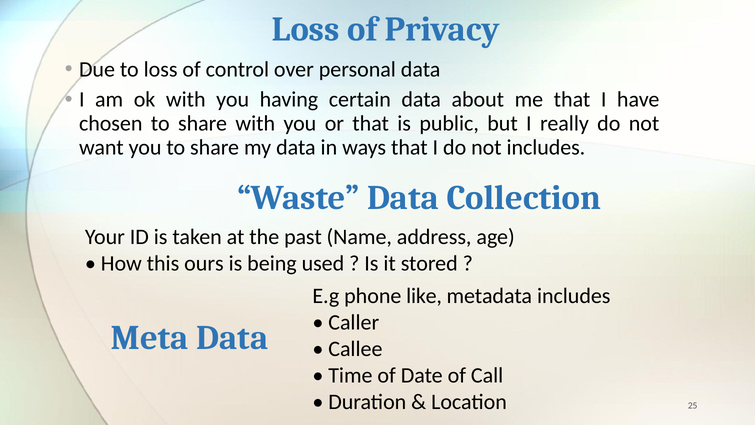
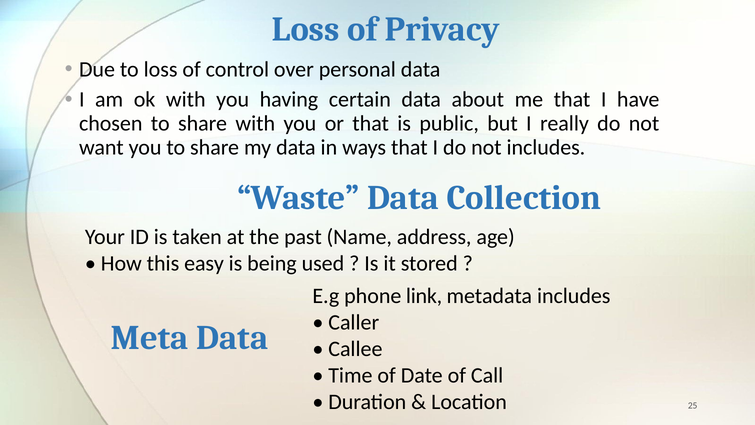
ours: ours -> easy
like: like -> link
